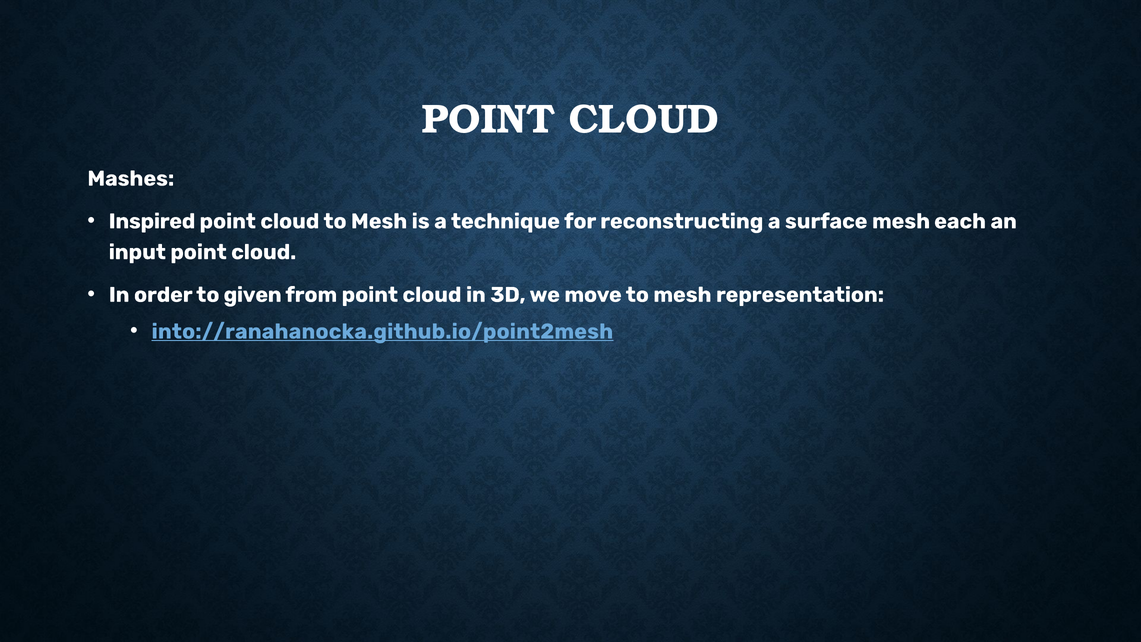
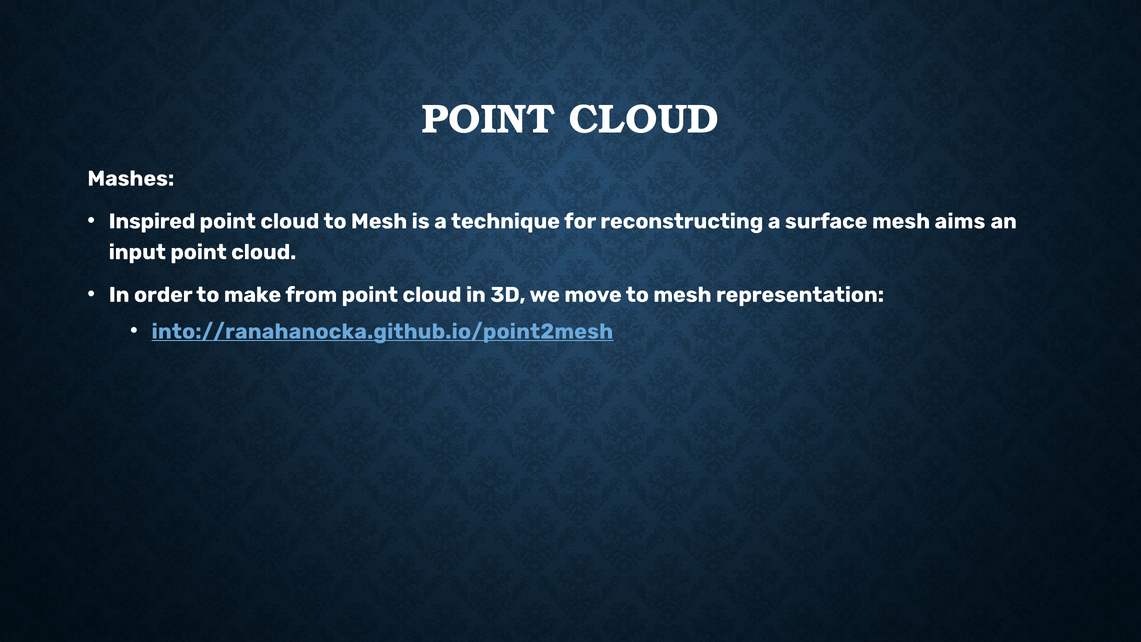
each: each -> aims
given: given -> make
